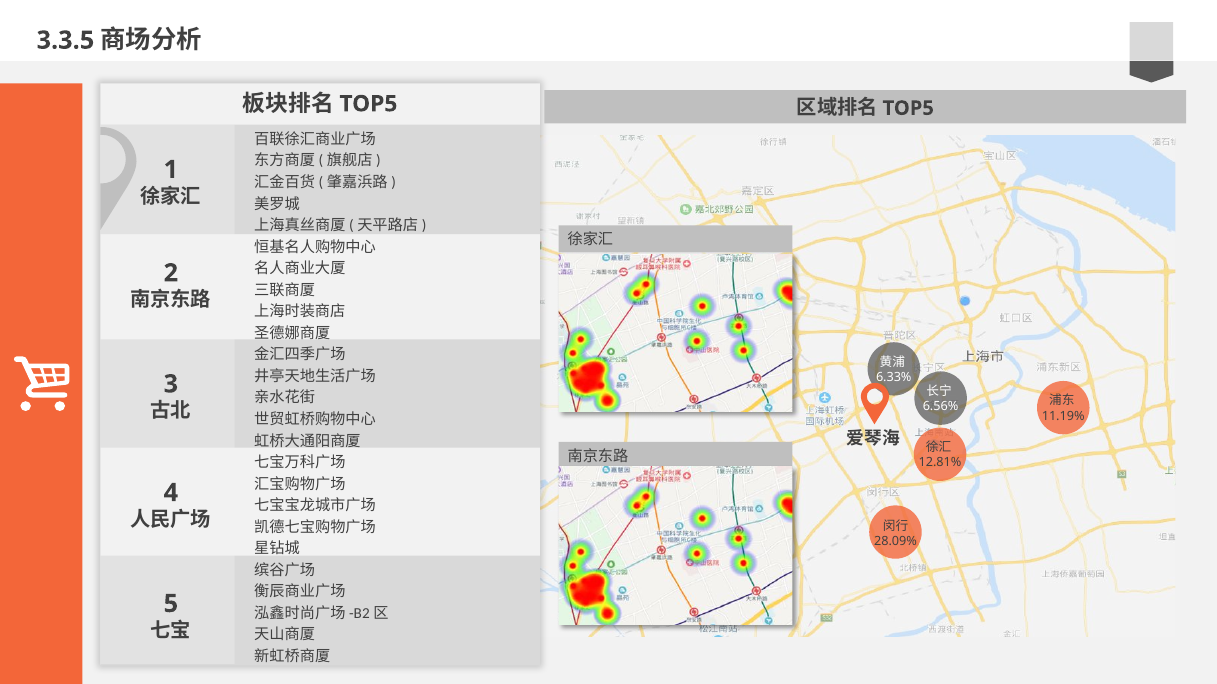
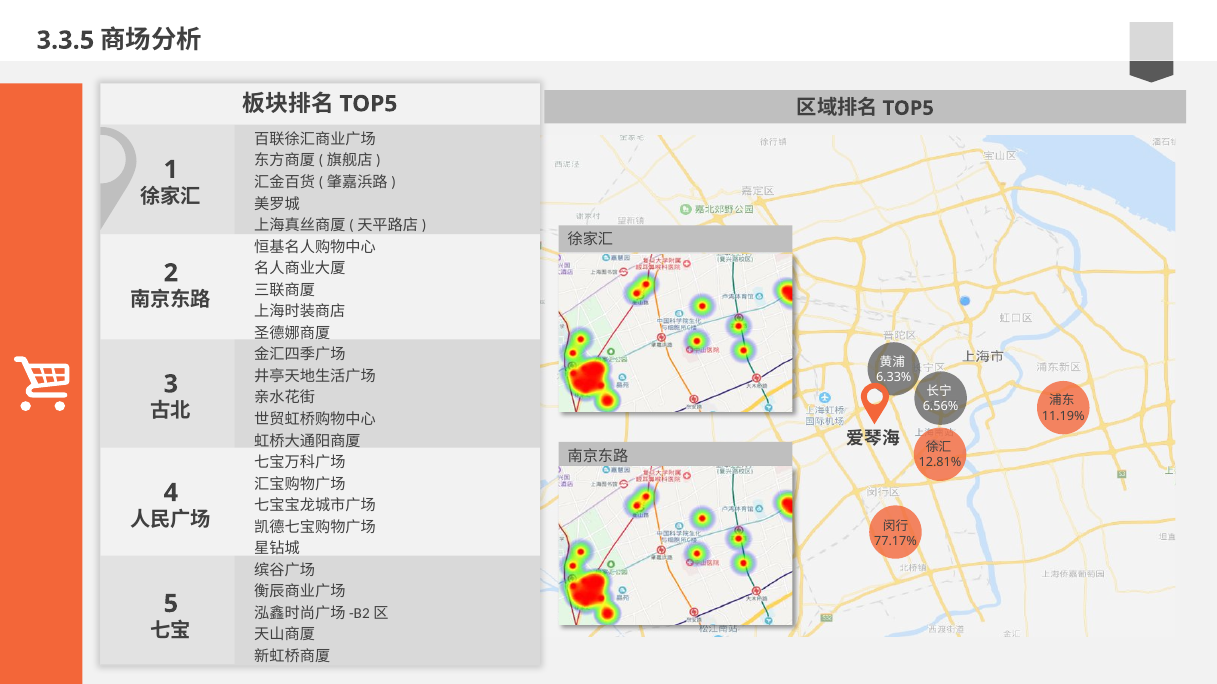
28.09%: 28.09% -> 77.17%
